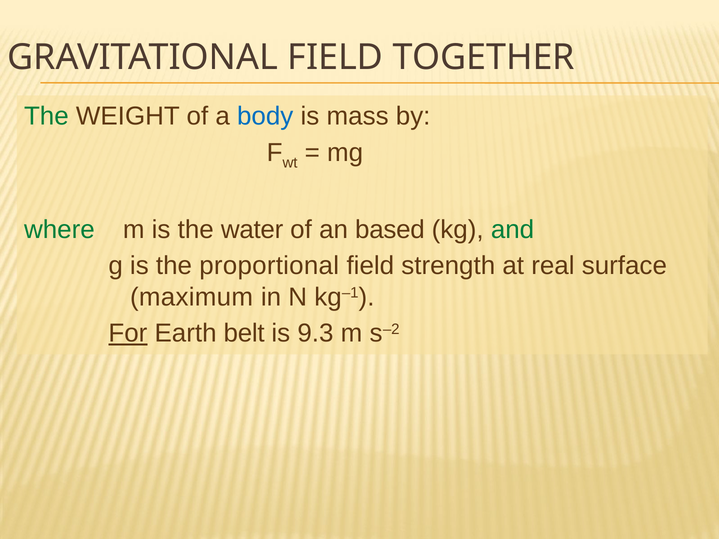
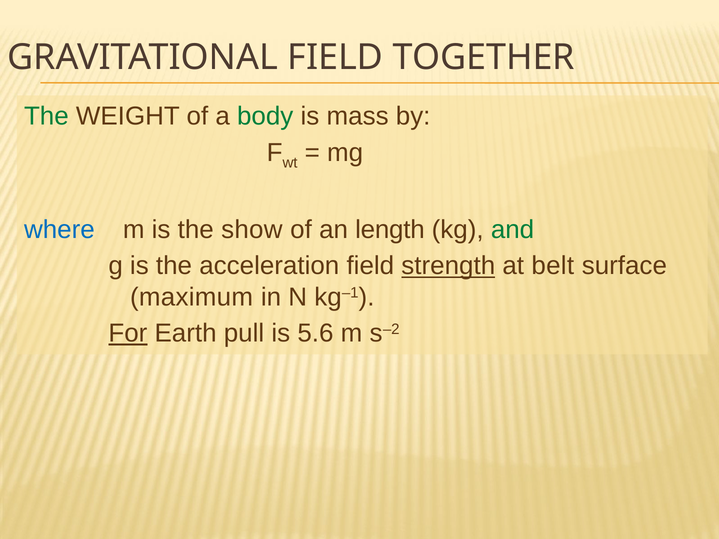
body colour: blue -> green
where colour: green -> blue
water: water -> show
based: based -> length
proportional: proportional -> acceleration
strength underline: none -> present
real: real -> belt
belt: belt -> pull
9.3: 9.3 -> 5.6
